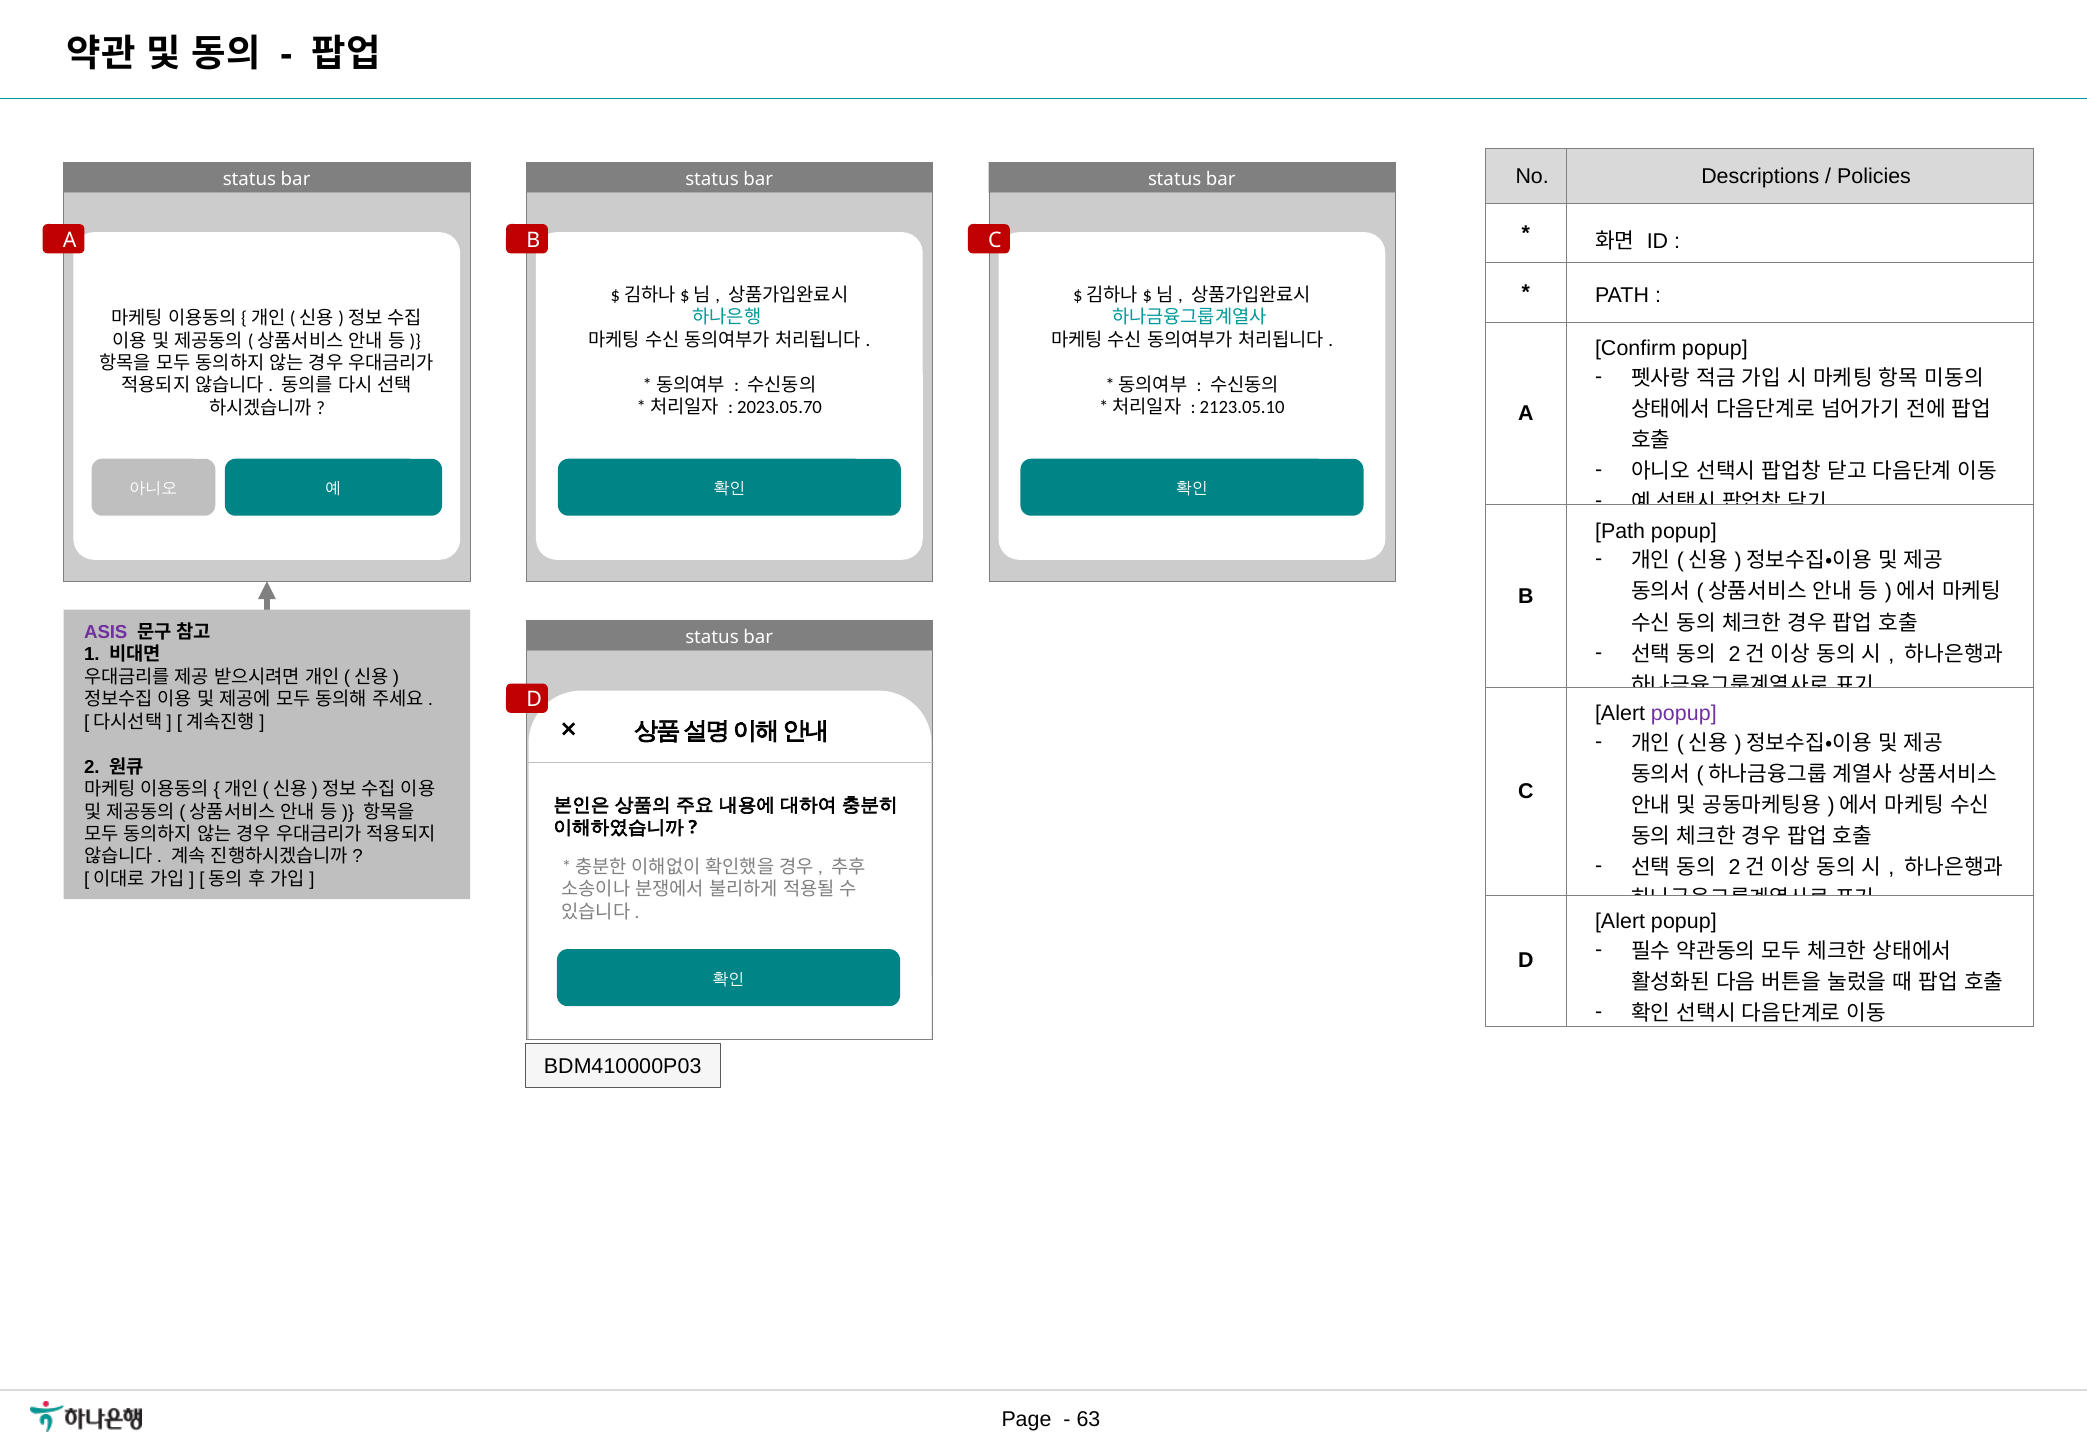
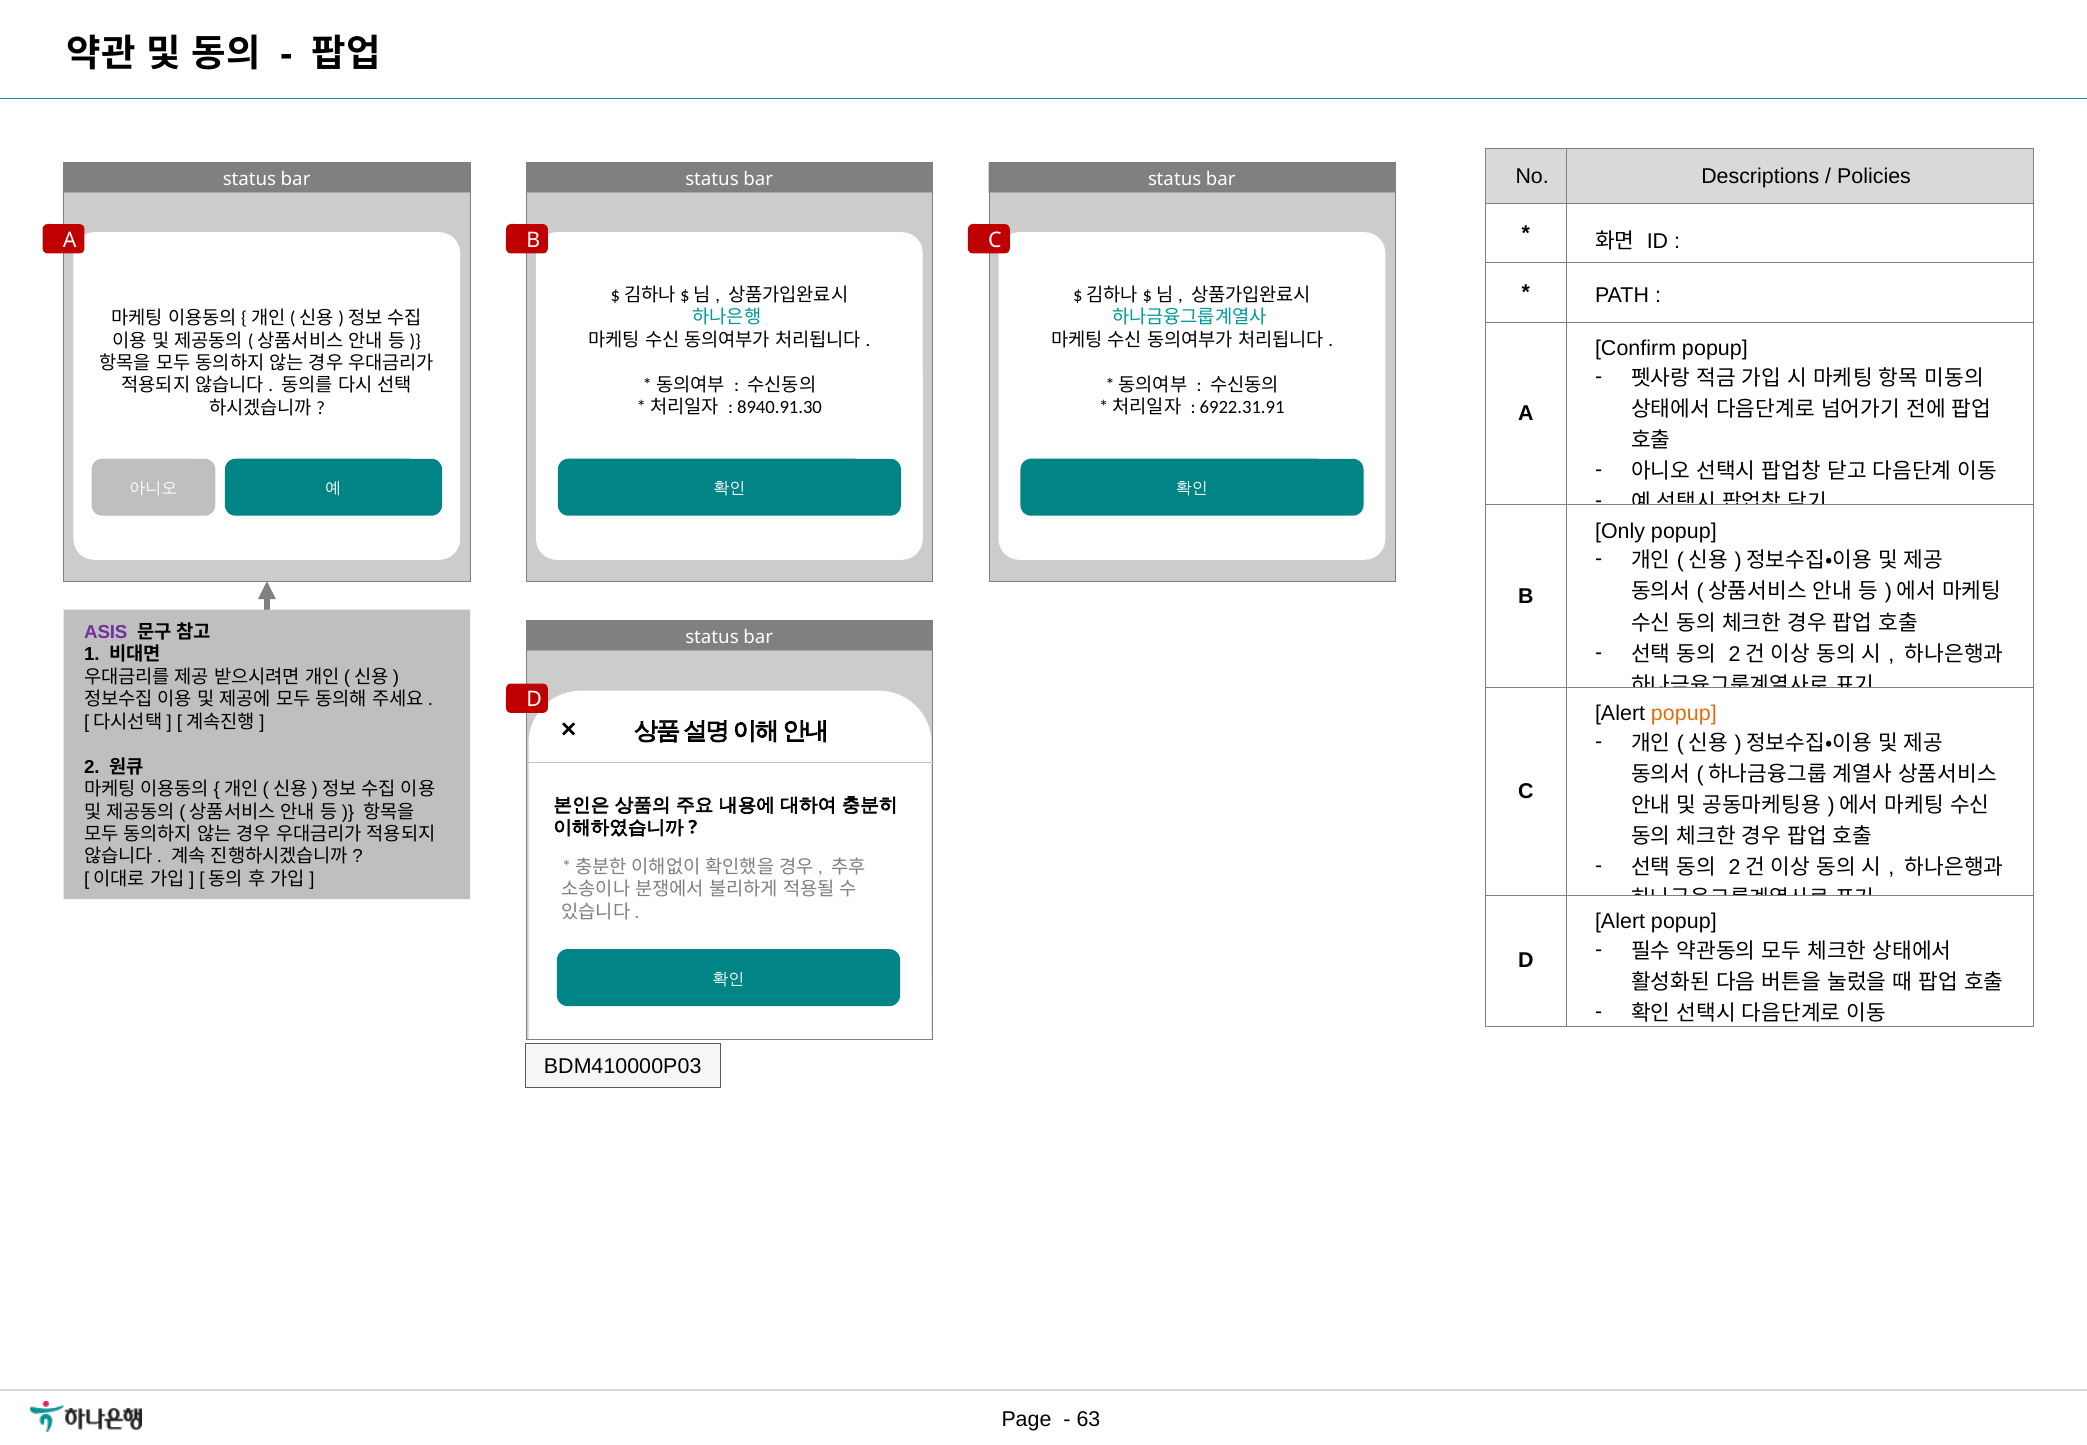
2023.05.70: 2023.05.70 -> 8940.91.30
2123.05.10: 2123.05.10 -> 6922.31.91
Path at (1620, 531): Path -> Only
popup at (1684, 713) colour: purple -> orange
